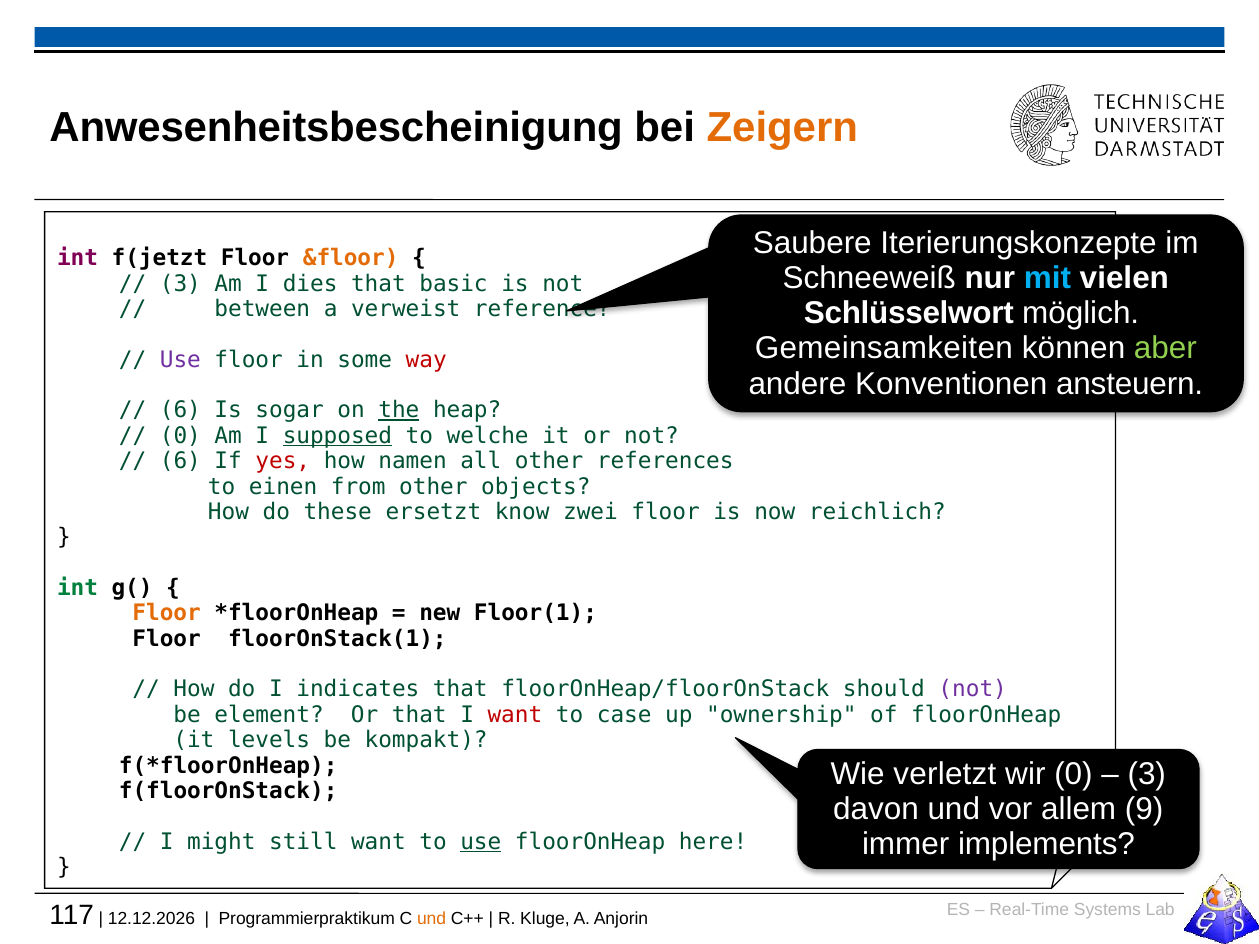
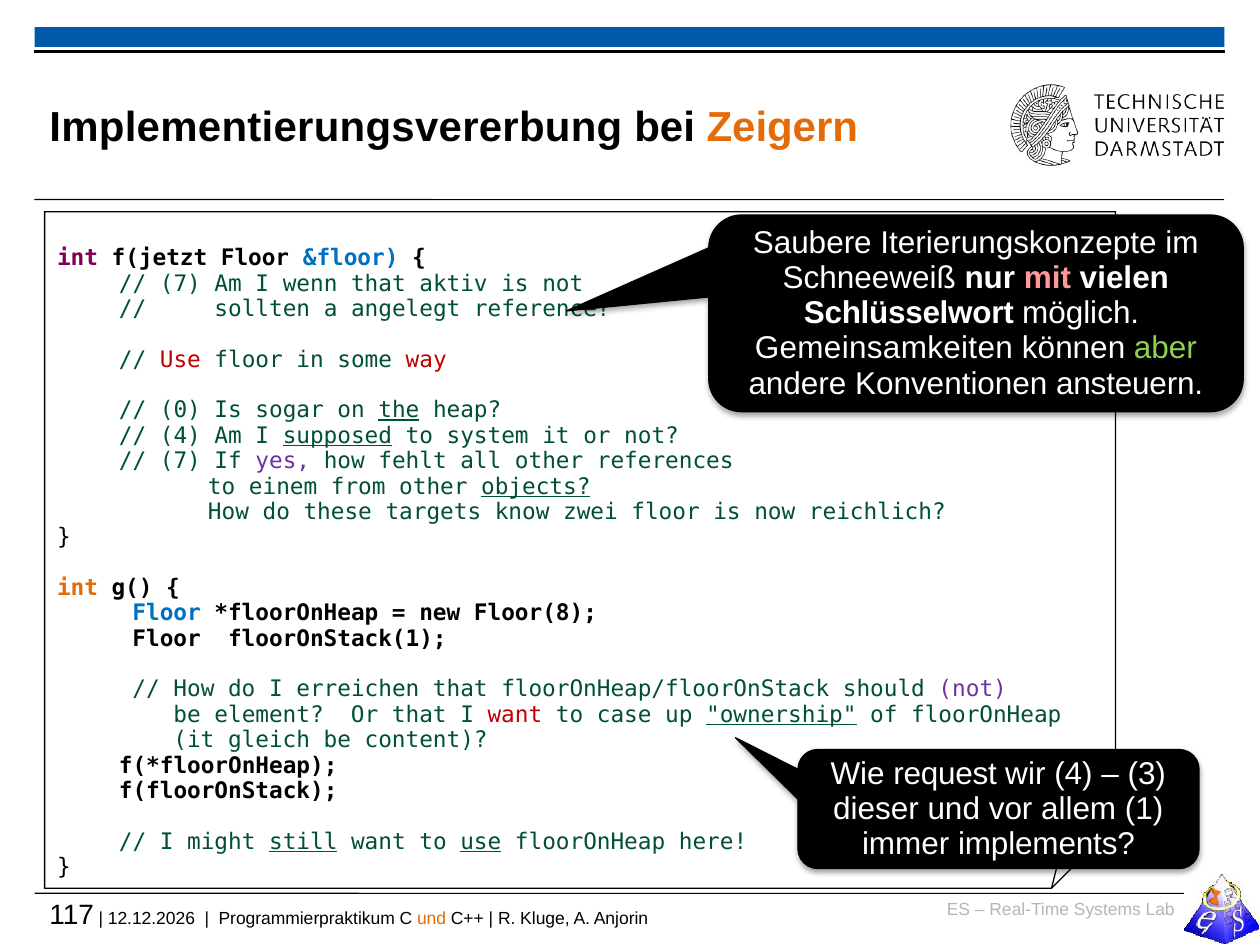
Anwesenheitsbescheinigung: Anwesenheitsbescheinigung -> Implementierungsvererbung
&floor colour: orange -> blue
mit colour: light blue -> pink
3 at (180, 284): 3 -> 7
dies: dies -> wenn
basic: basic -> aktiv
between: between -> sollten
verweist: verweist -> angelegt
Use at (180, 360) colour: purple -> red
6 at (180, 410): 6 -> 0
0 at (180, 436): 0 -> 4
welche: welche -> system
6 at (180, 461): 6 -> 7
yes colour: red -> purple
namen: namen -> fehlt
einen: einen -> einem
objects underline: none -> present
ersetzt: ersetzt -> targets
int at (78, 588) colour: green -> orange
Floor at (167, 614) colour: orange -> blue
Floor(1: Floor(1 -> Floor(8
indicates: indicates -> erreichen
ownership underline: none -> present
levels: levels -> gleich
kompakt: kompakt -> content
verletzt: verletzt -> request
wir 0: 0 -> 4
davon: davon -> dieser
9: 9 -> 1
still underline: none -> present
